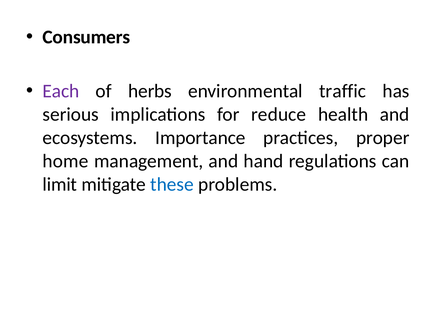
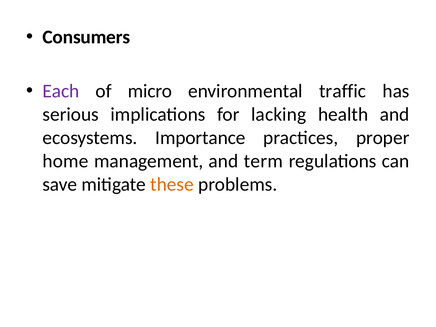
herbs: herbs -> micro
reduce: reduce -> lacking
hand: hand -> term
limit: limit -> save
these colour: blue -> orange
